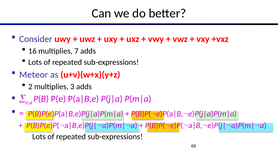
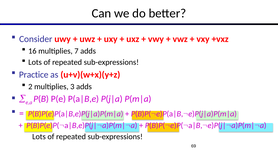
Meteor: Meteor -> Practice
